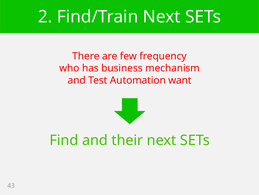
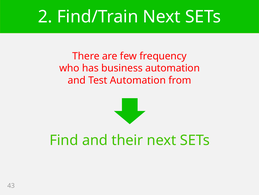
business mechanism: mechanism -> automation
want: want -> from
